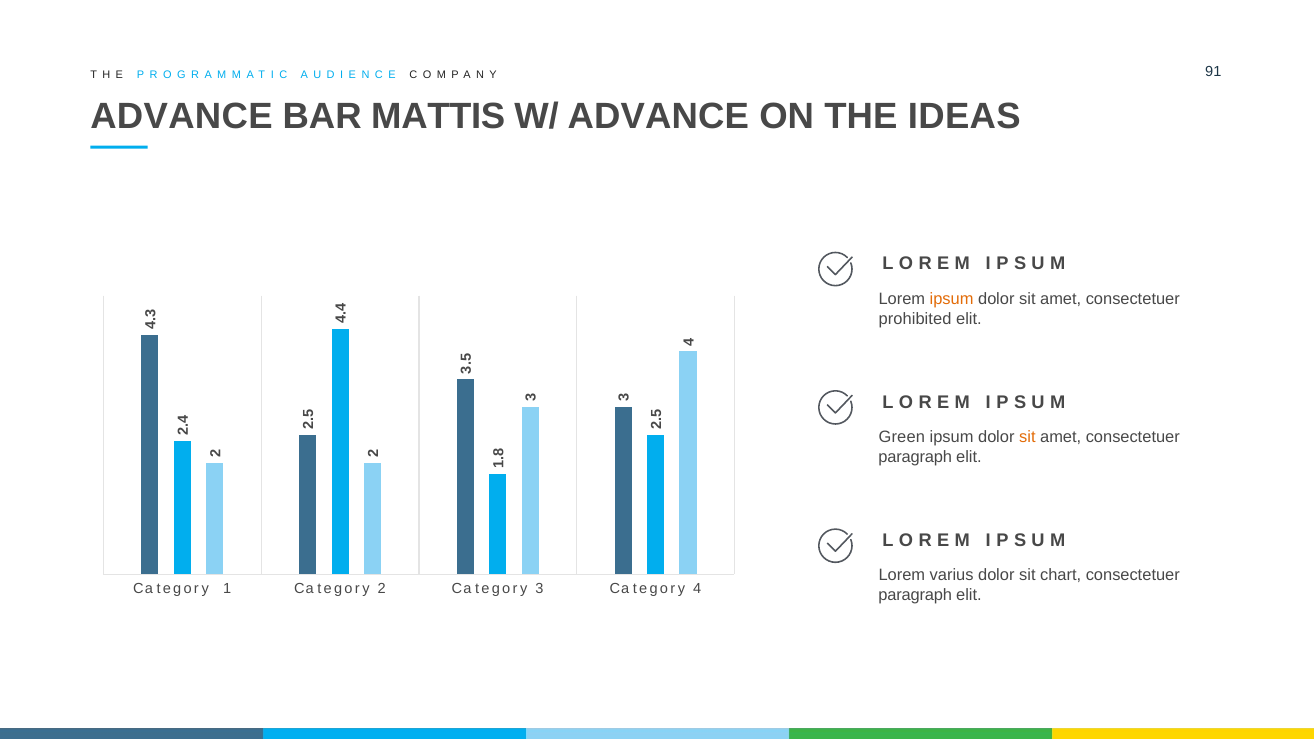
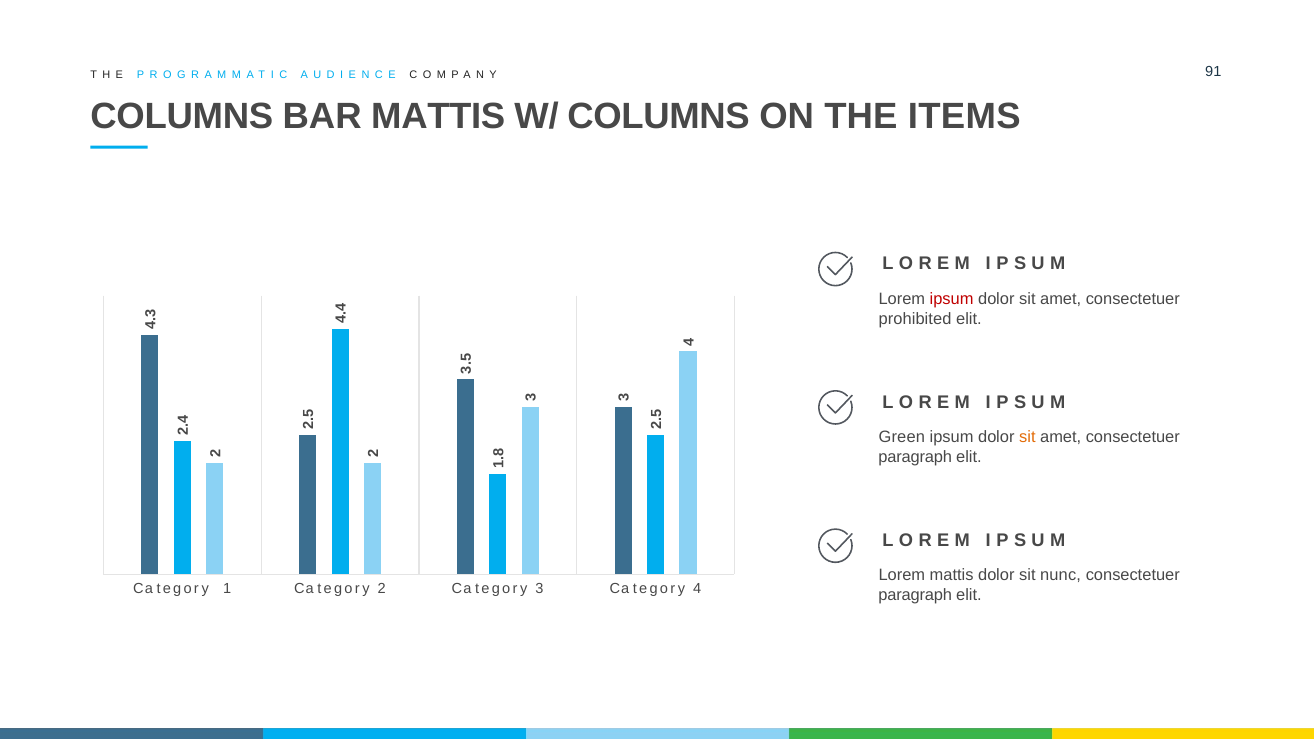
ADVANCE at (181, 117): ADVANCE -> COLUMNS
W/ ADVANCE: ADVANCE -> COLUMNS
IDEAS: IDEAS -> ITEMS
ipsum at (952, 299) colour: orange -> red
Lorem varius: varius -> mattis
chart: chart -> nunc
